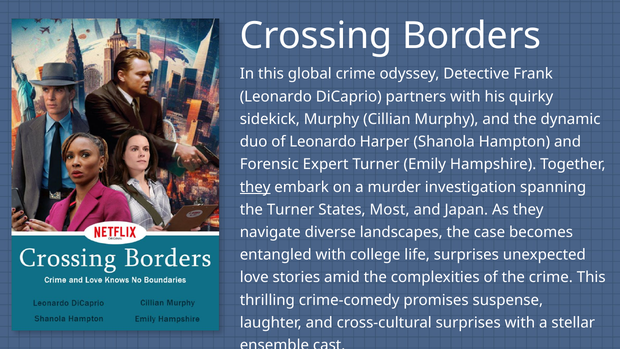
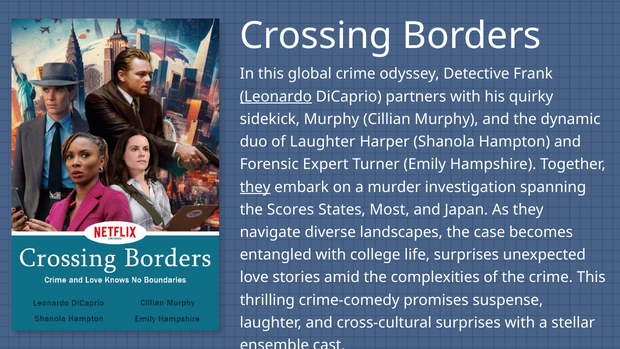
Leonardo at (276, 96) underline: none -> present
of Leonardo: Leonardo -> Laughter
the Turner: Turner -> Scores
